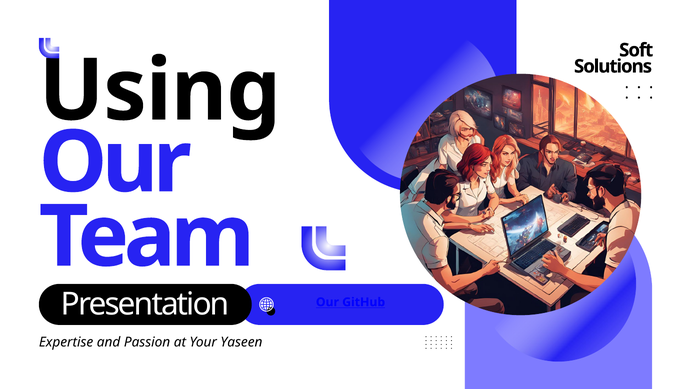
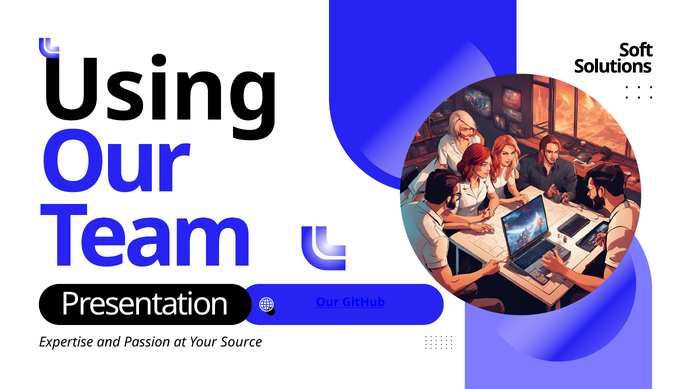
Yaseen: Yaseen -> Source
